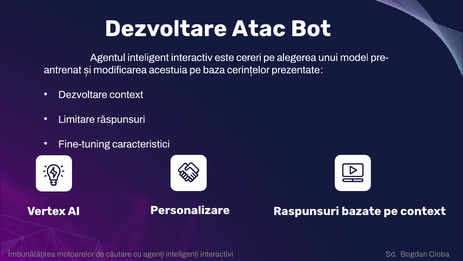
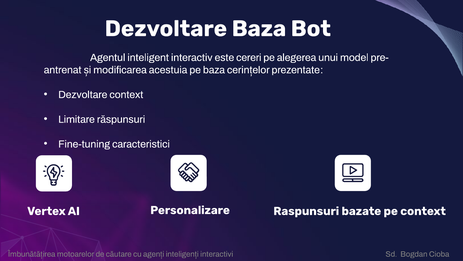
Dezvoltare Atac: Atac -> Baza
